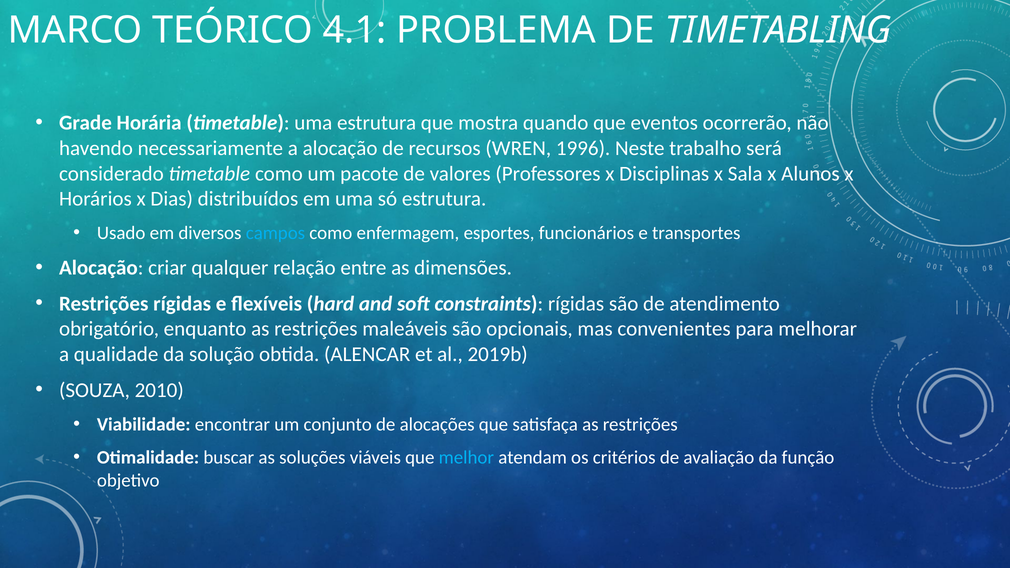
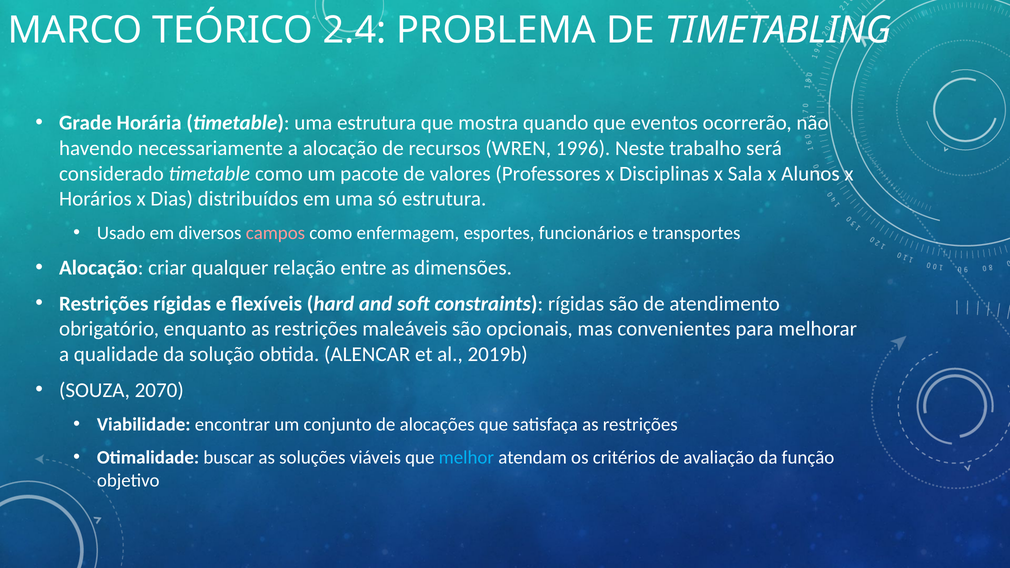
4.1: 4.1 -> 2.4
campos colour: light blue -> pink
2010: 2010 -> 2070
